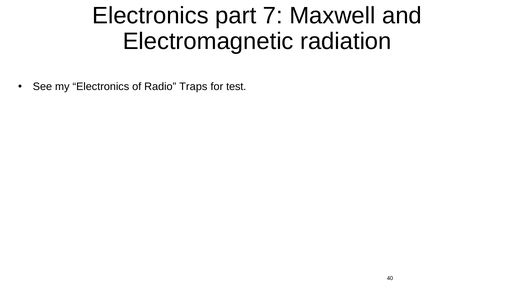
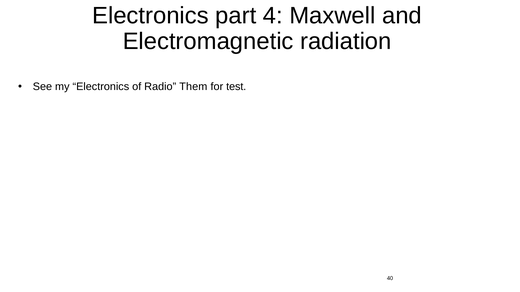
7: 7 -> 4
Traps: Traps -> Them
